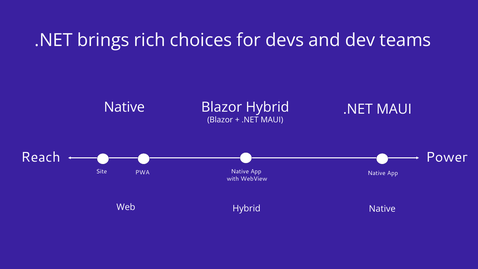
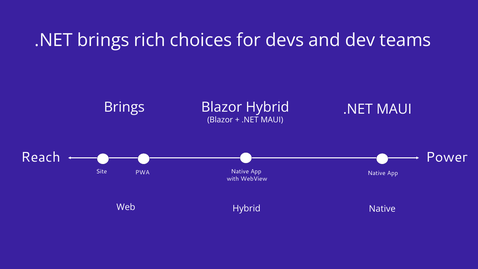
Native at (124, 107): Native -> Brings
